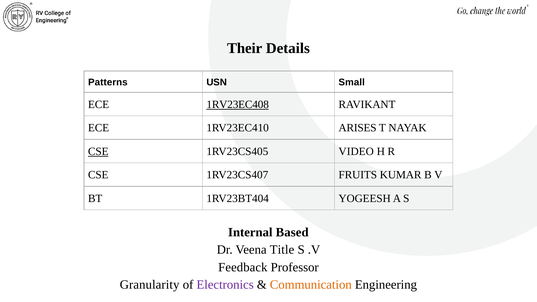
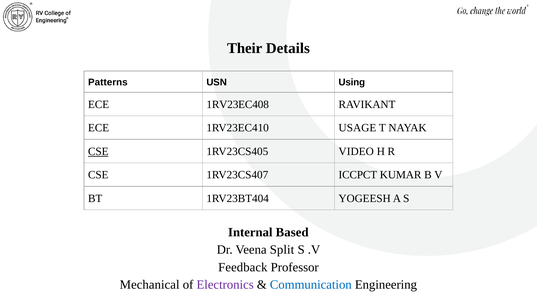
Small: Small -> Using
1RV23EC408 underline: present -> none
ARISES: ARISES -> USAGE
FRUITS: FRUITS -> ICCPCT
Title: Title -> Split
Granularity: Granularity -> Mechanical
Communication colour: orange -> blue
